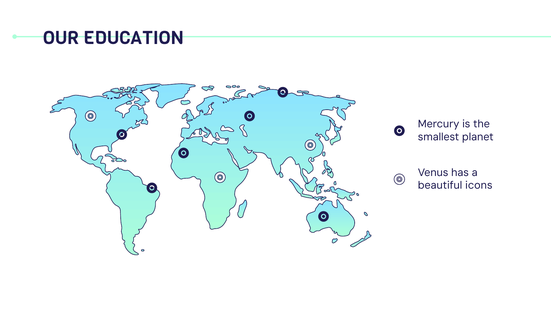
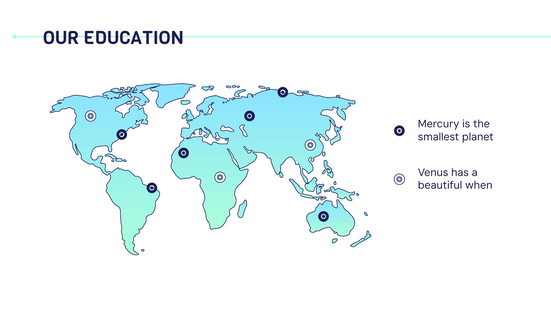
icons: icons -> when
